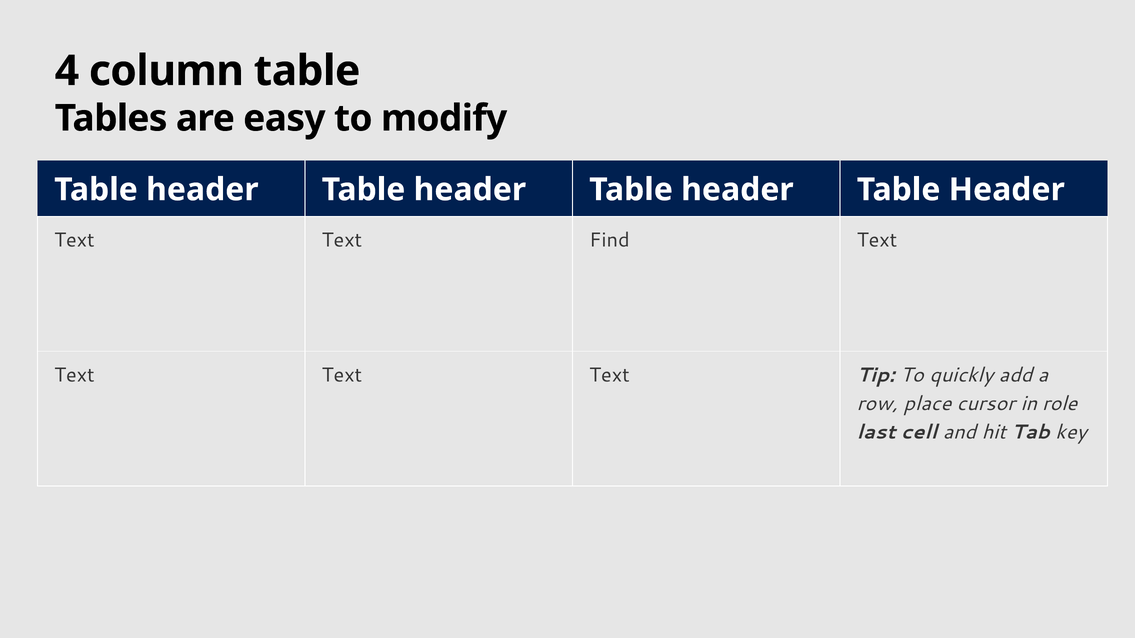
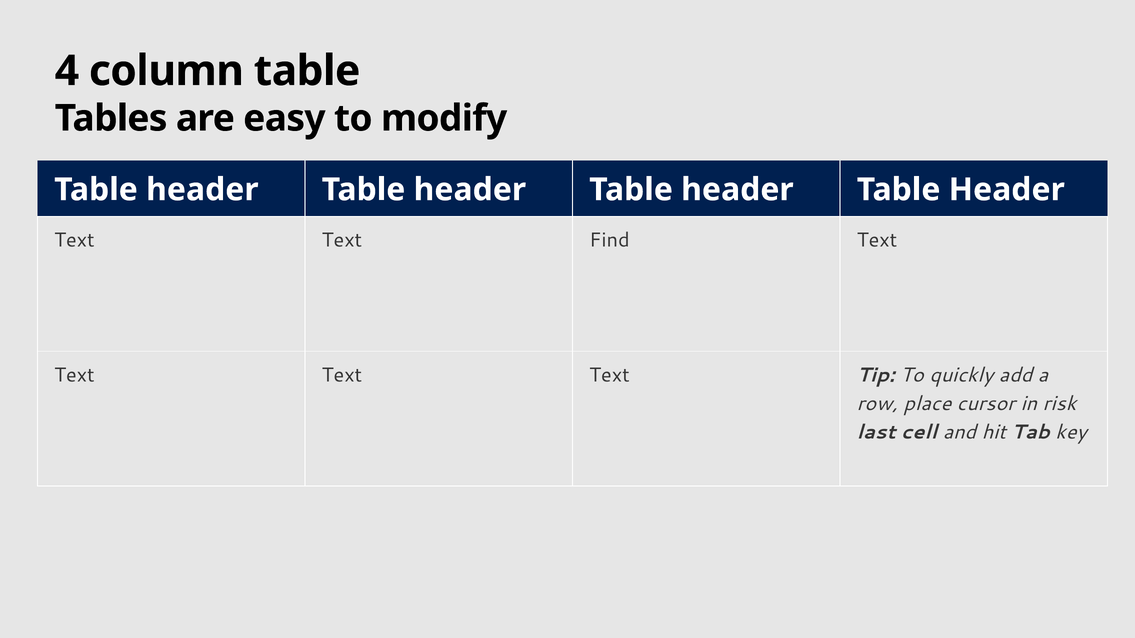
role: role -> risk
